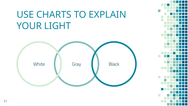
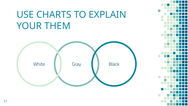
LIGHT: LIGHT -> THEM
